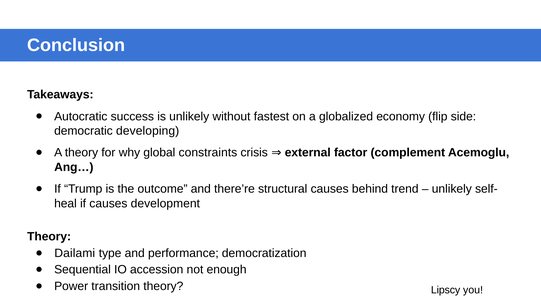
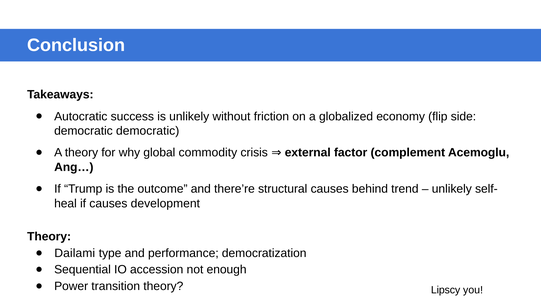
fastest: fastest -> friction
democratic developing: developing -> democratic
constraints: constraints -> commodity
